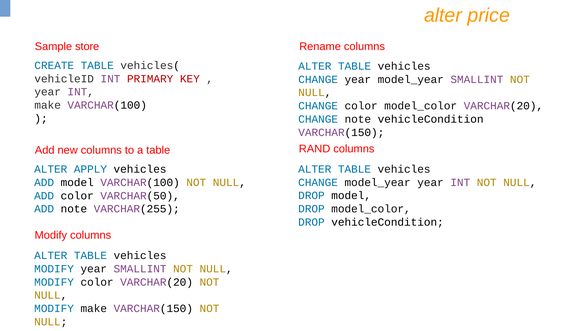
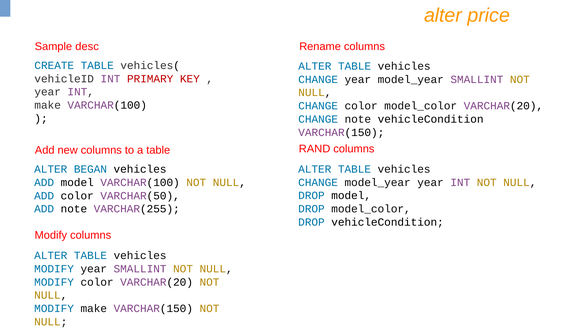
store: store -> desc
APPLY: APPLY -> BEGAN
